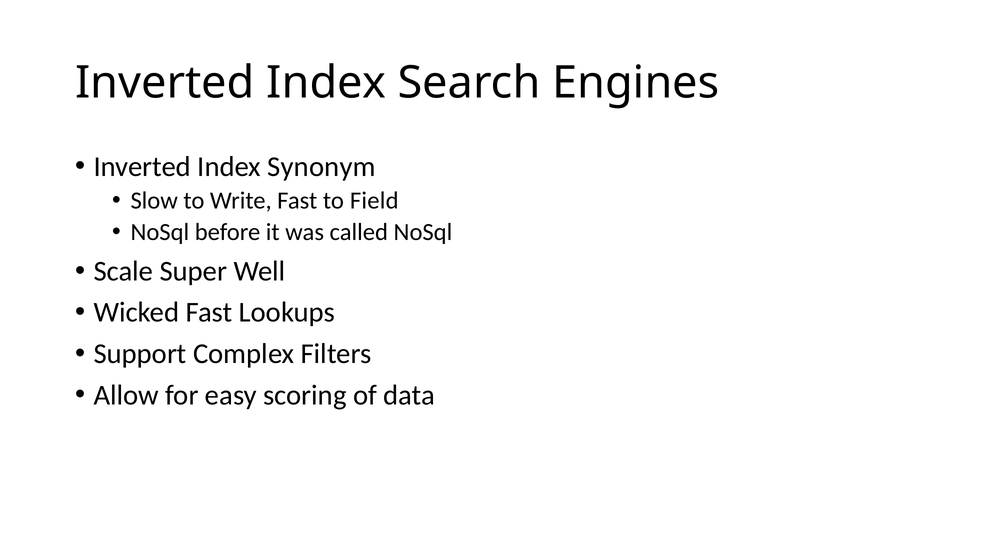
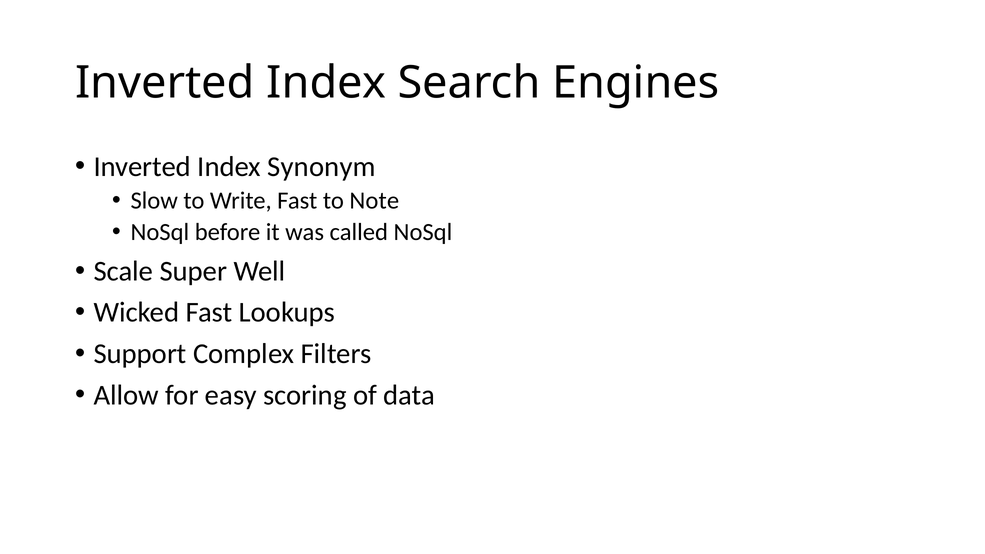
Field: Field -> Note
